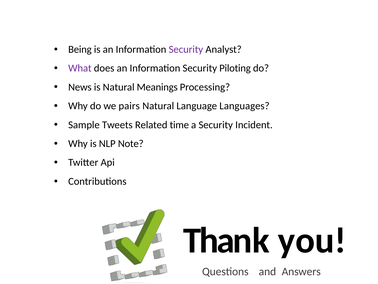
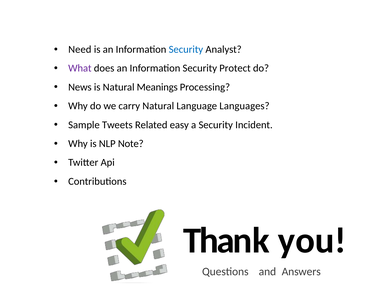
Being: Being -> Need
Security at (186, 49) colour: purple -> blue
Piloting: Piloting -> Protect
pairs: pairs -> carry
time: time -> easy
